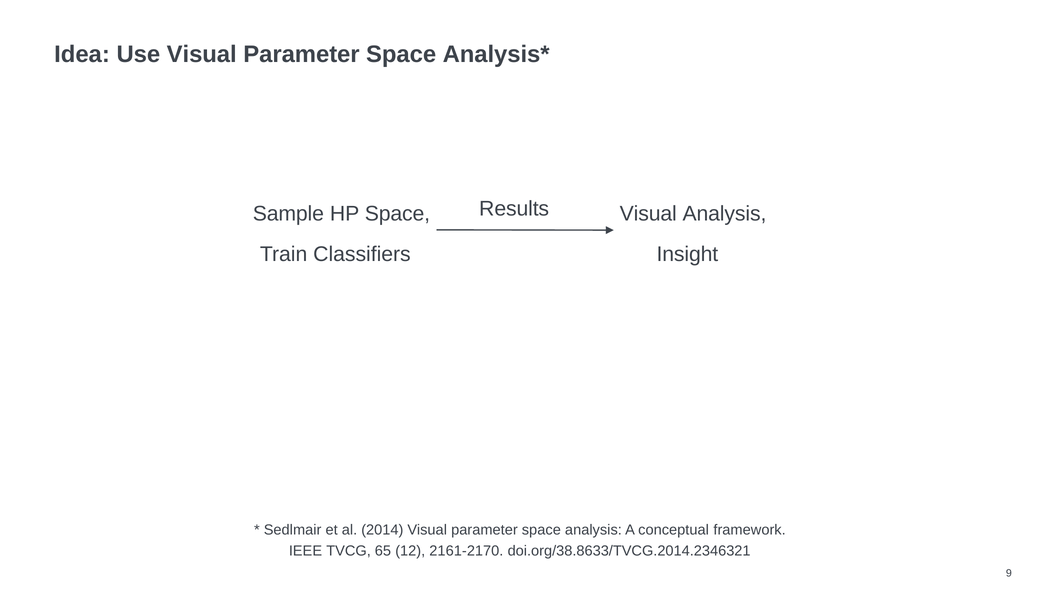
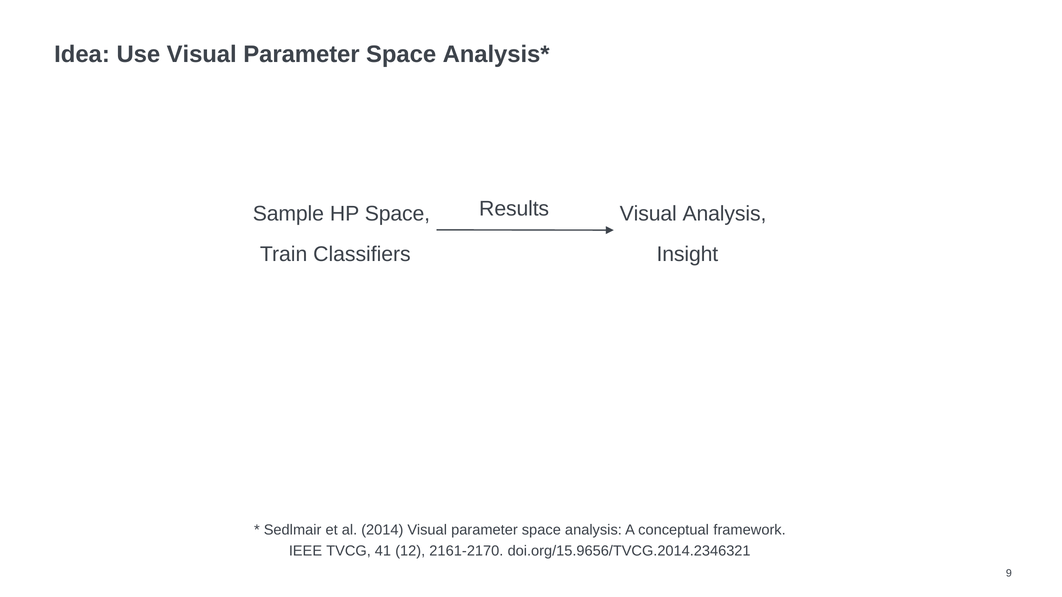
65: 65 -> 41
doi.org/38.8633/TVCG.2014.2346321: doi.org/38.8633/TVCG.2014.2346321 -> doi.org/15.9656/TVCG.2014.2346321
